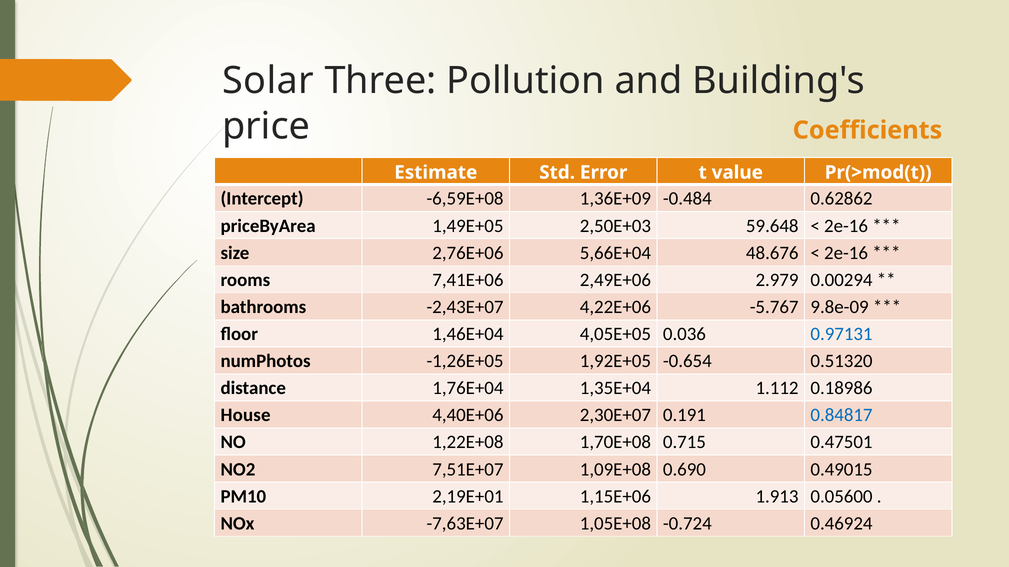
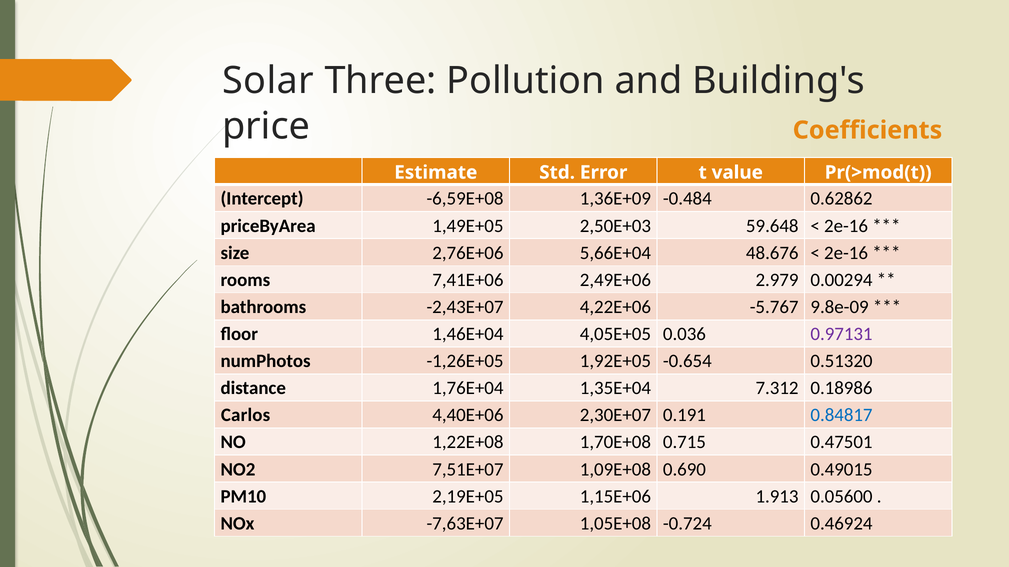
0.97131 colour: blue -> purple
1.112: 1.112 -> 7.312
House: House -> Carlos
2,19E+01: 2,19E+01 -> 2,19E+05
